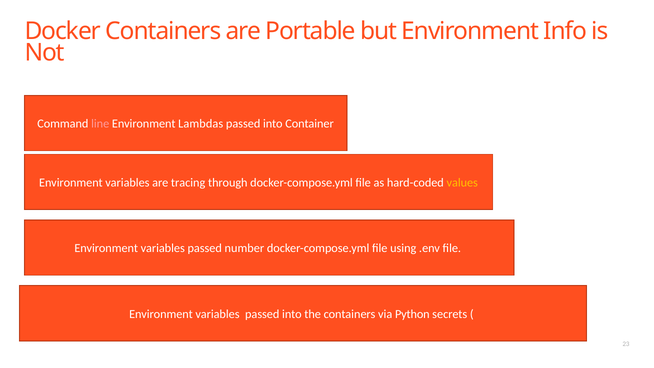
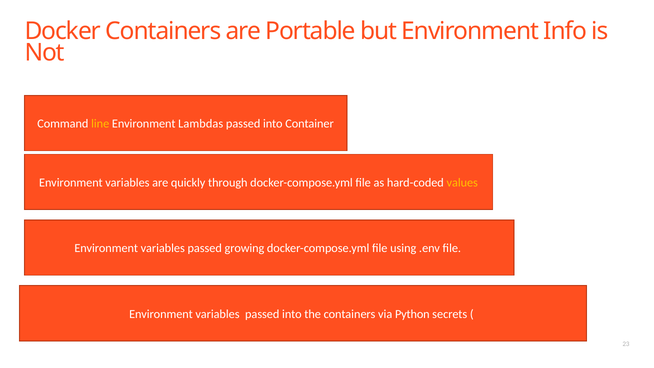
line colour: pink -> yellow
tracing: tracing -> quickly
number: number -> growing
